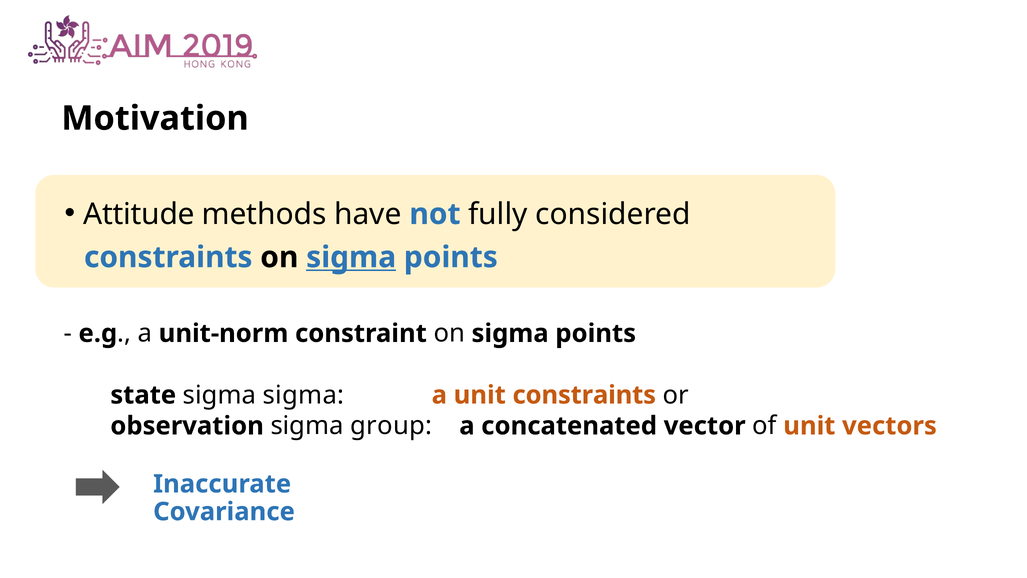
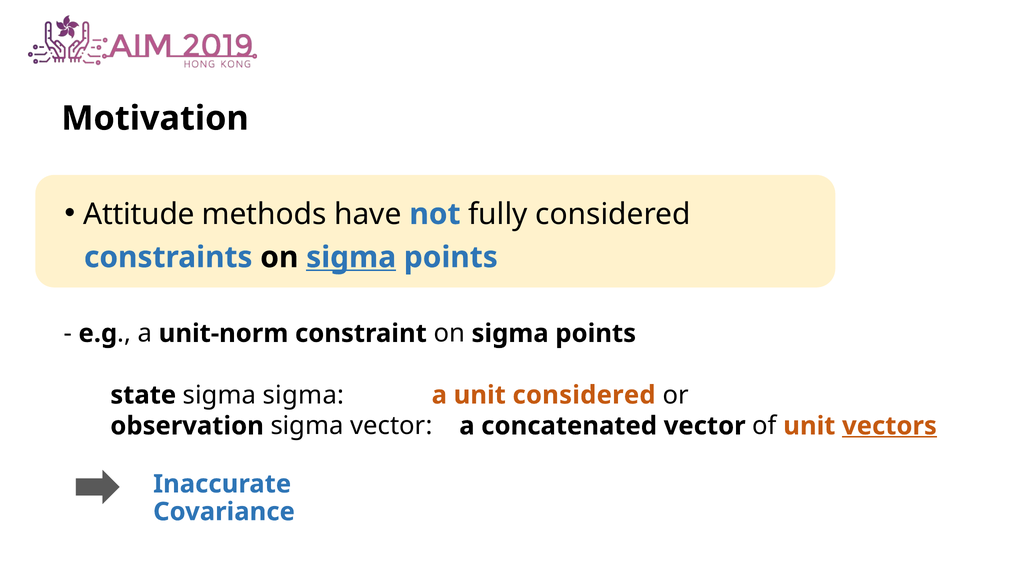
unit constraints: constraints -> considered
sigma group: group -> vector
vectors underline: none -> present
